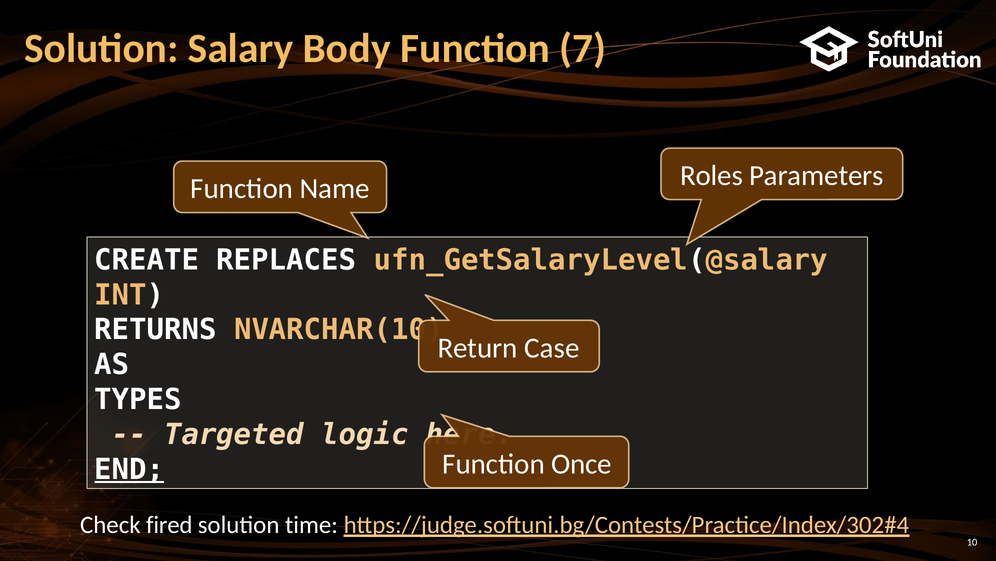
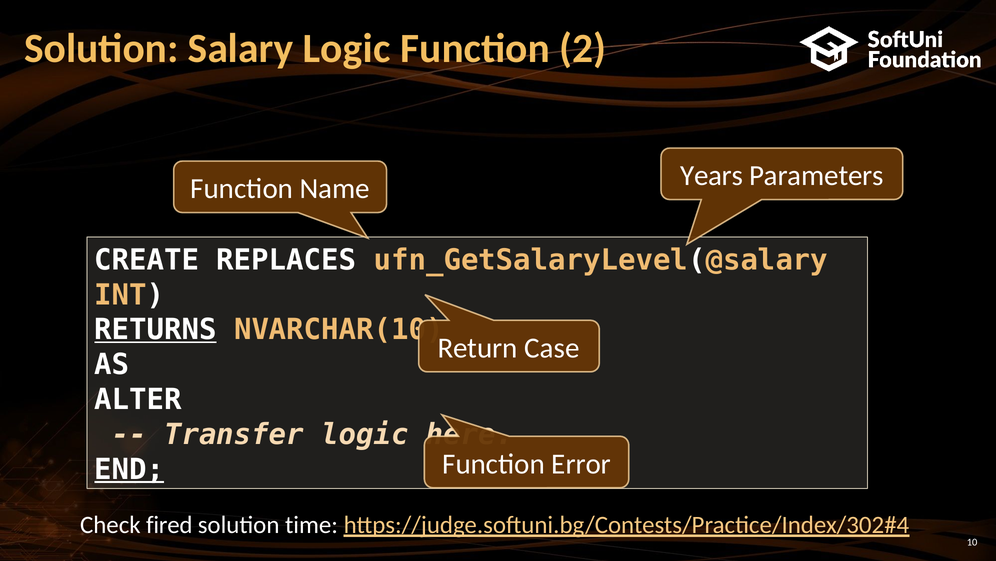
Salary Body: Body -> Logic
7: 7 -> 2
Roles: Roles -> Years
RETURNS underline: none -> present
TYPES: TYPES -> ALTER
Targeted: Targeted -> Transfer
Once: Once -> Error
